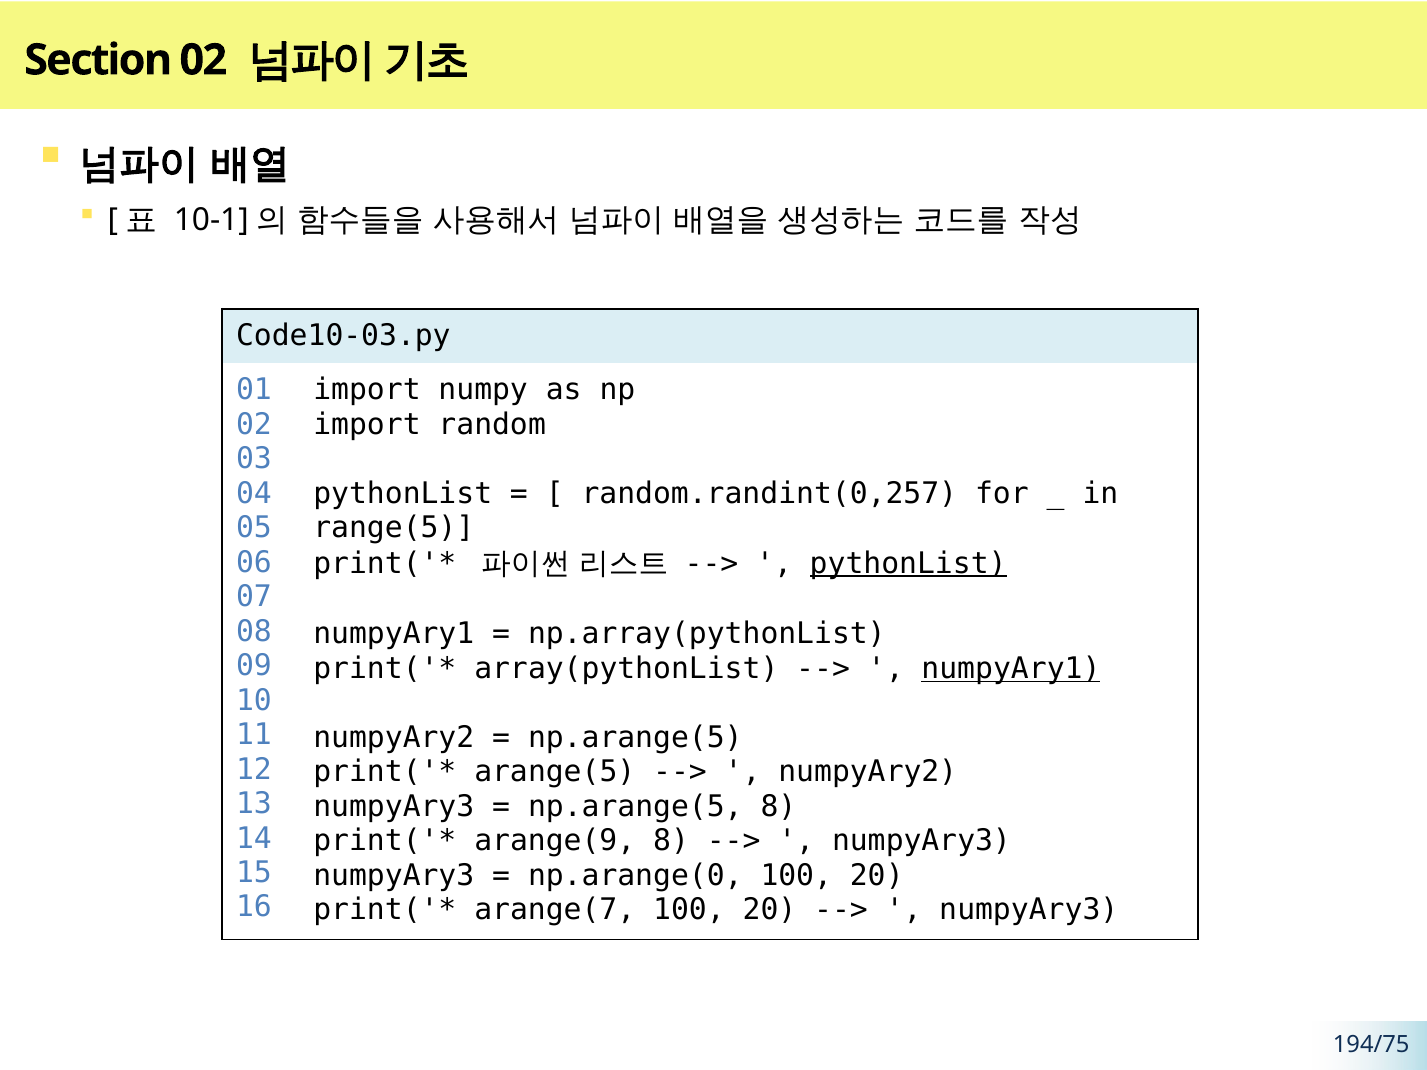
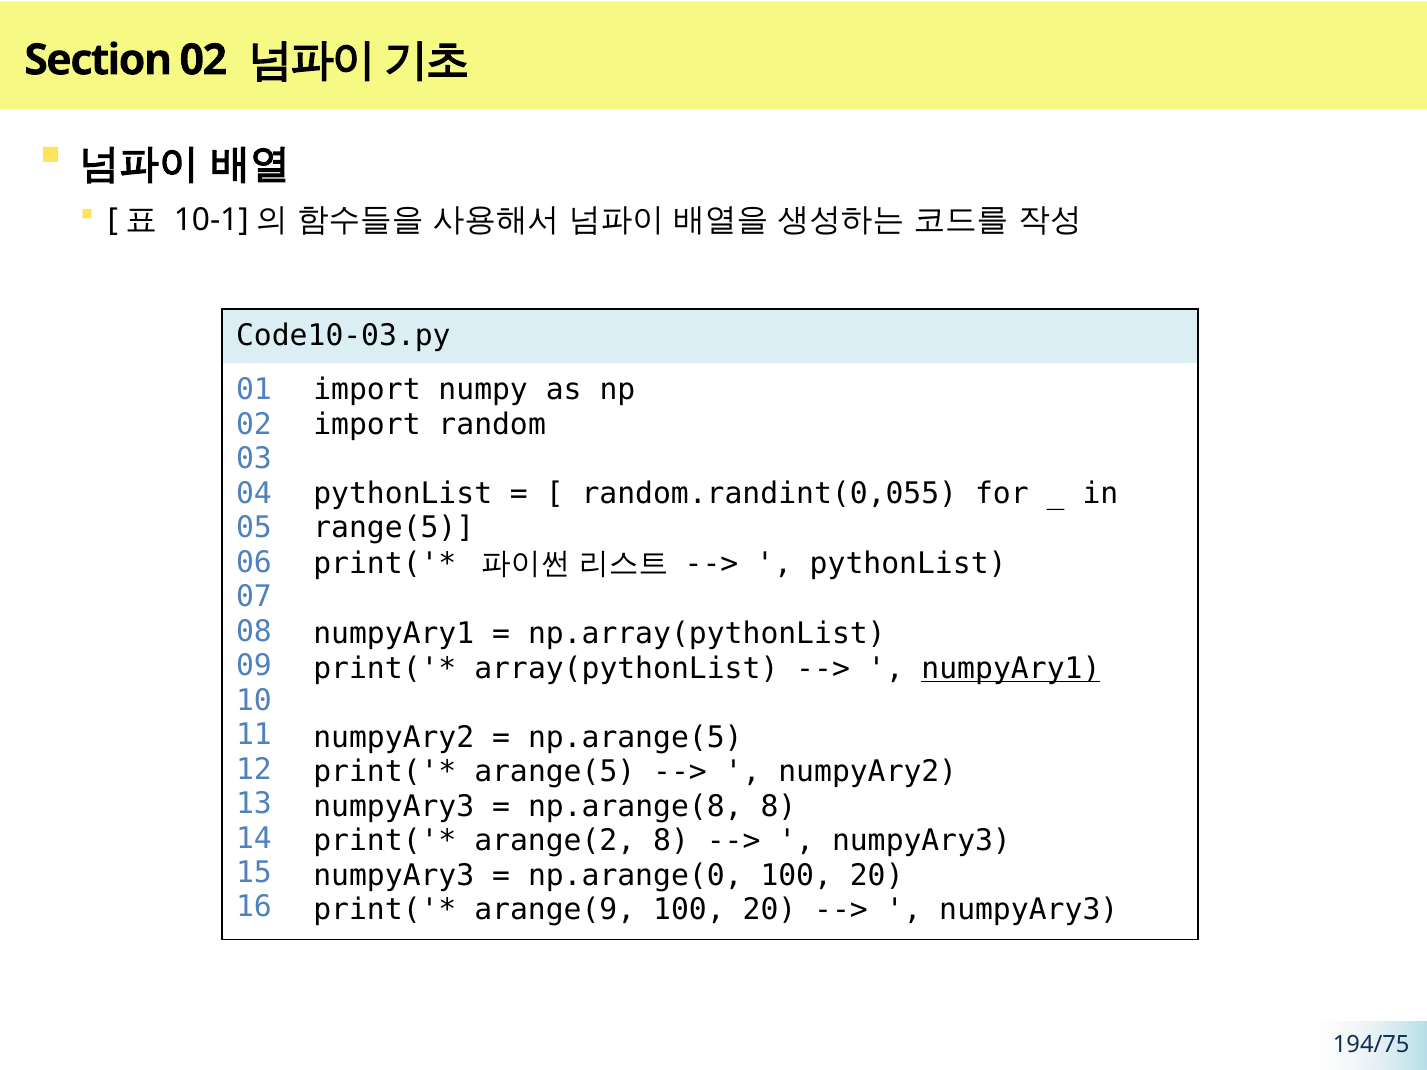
random.randint(0,257: random.randint(0,257 -> random.randint(0,055
pythonList at (908, 563) underline: present -> none
np.arange(5 at (635, 807): np.arange(5 -> np.arange(8
arange(9: arange(9 -> arange(2
arange(7: arange(7 -> arange(9
